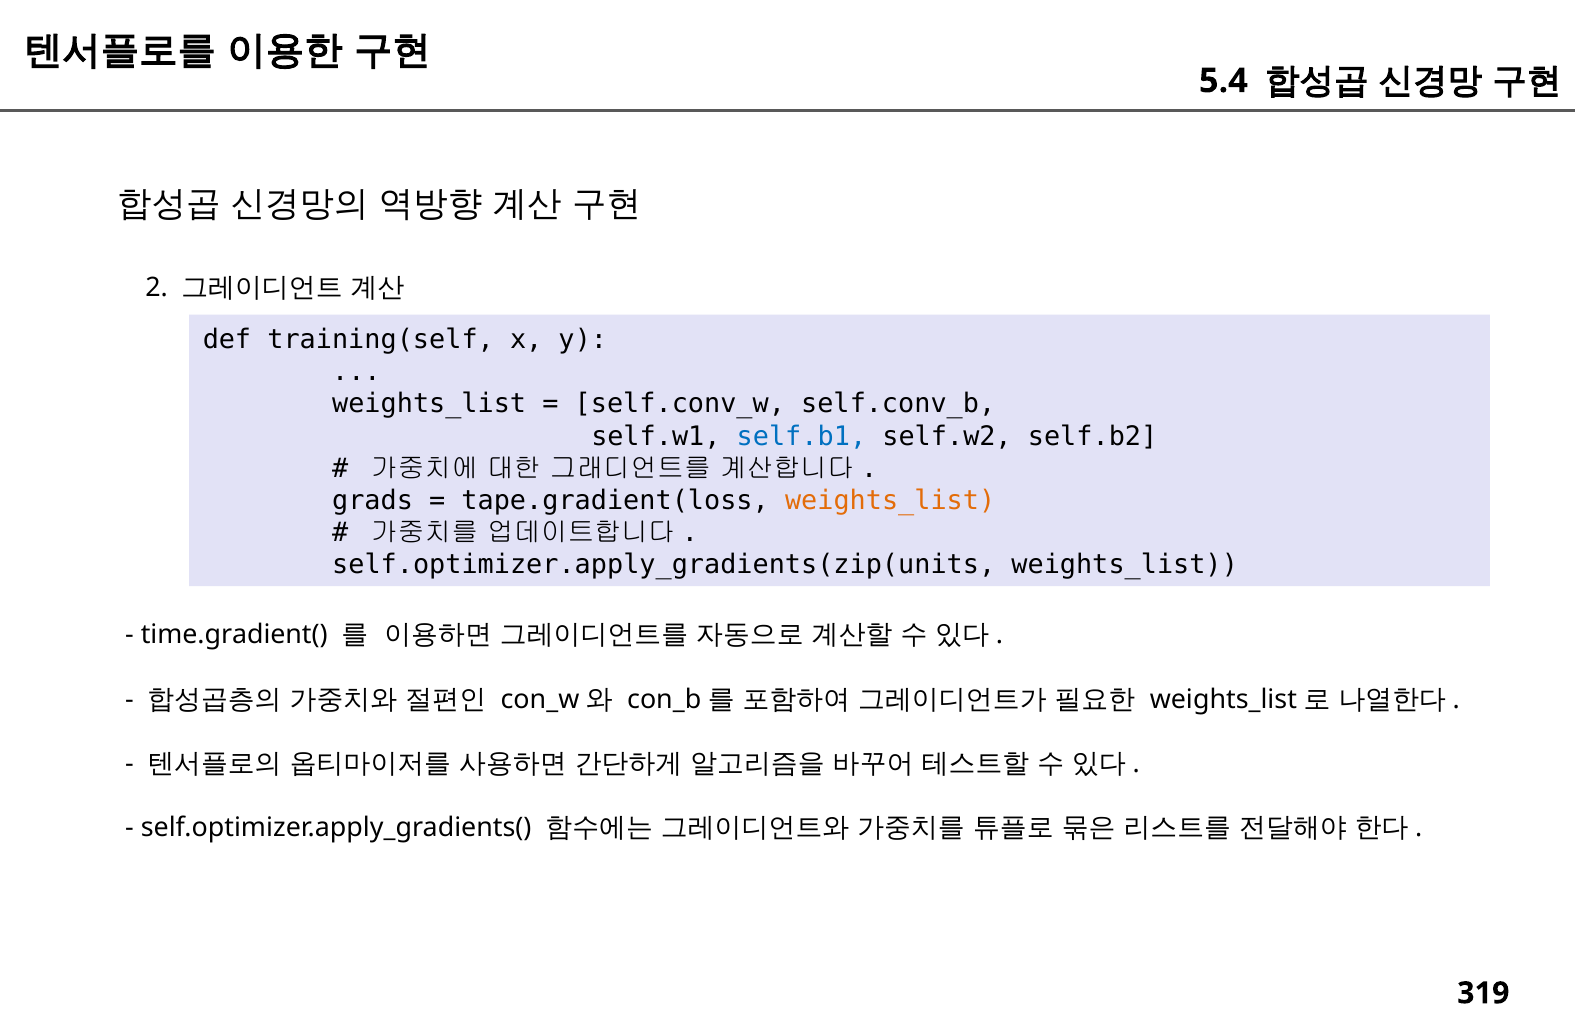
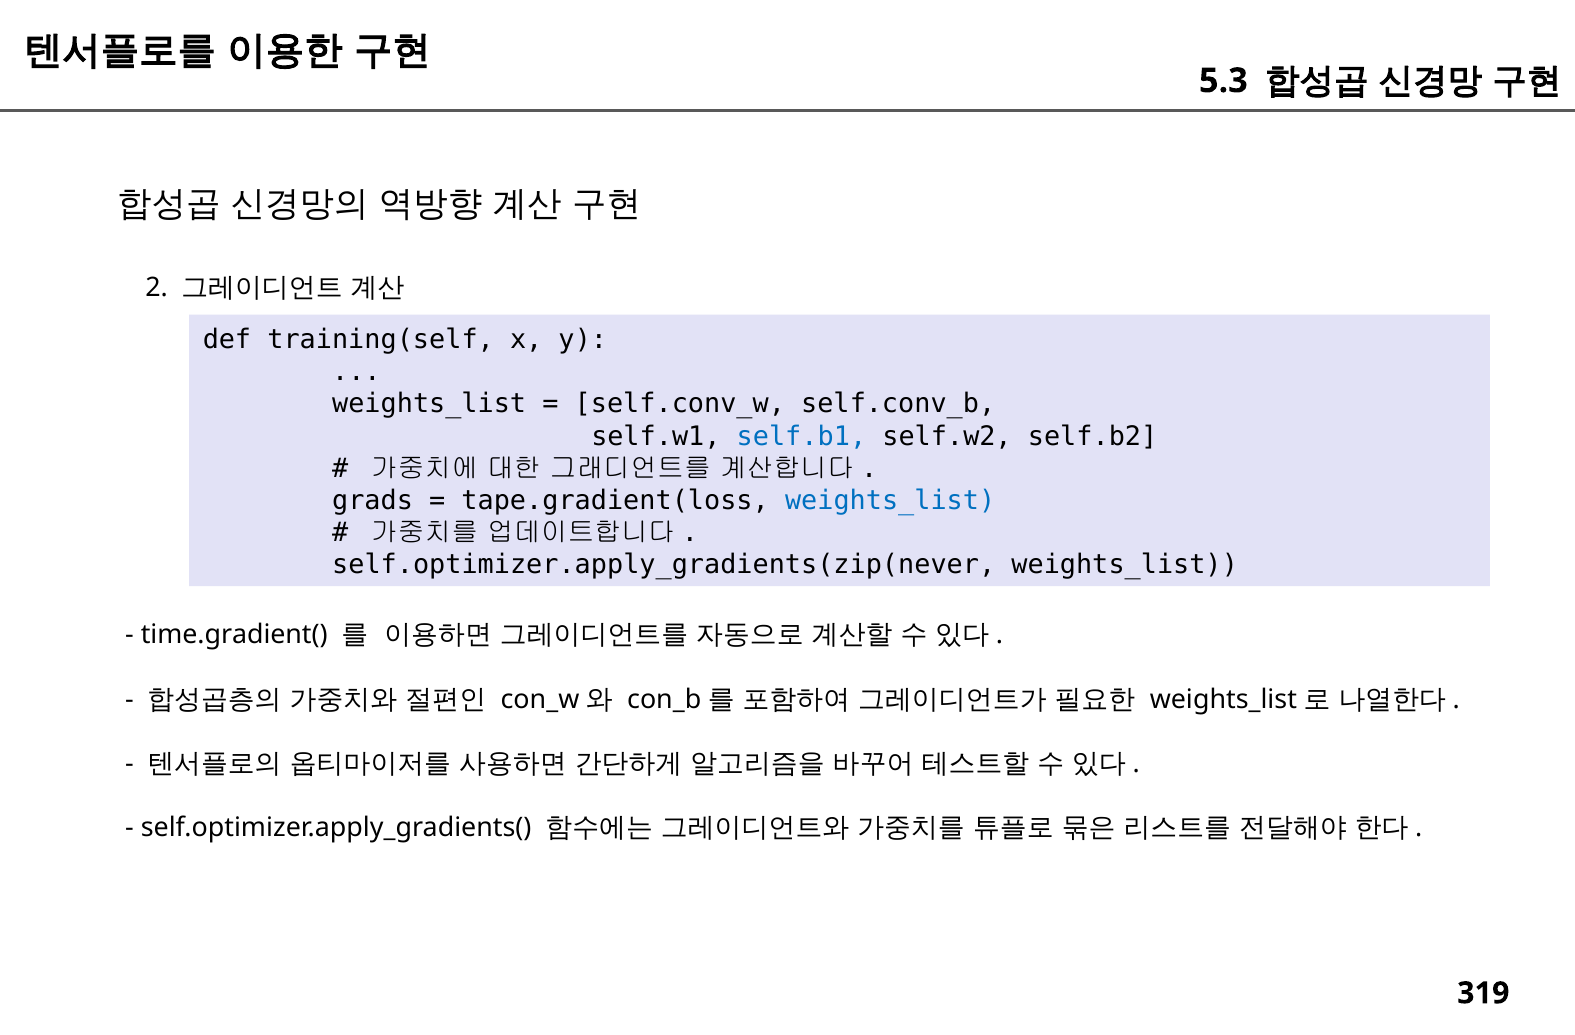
5.4: 5.4 -> 5.3
weights_list at (890, 500) colour: orange -> blue
self.optimizer.apply_gradients(zip(units: self.optimizer.apply_gradients(zip(units -> self.optimizer.apply_gradients(zip(never
